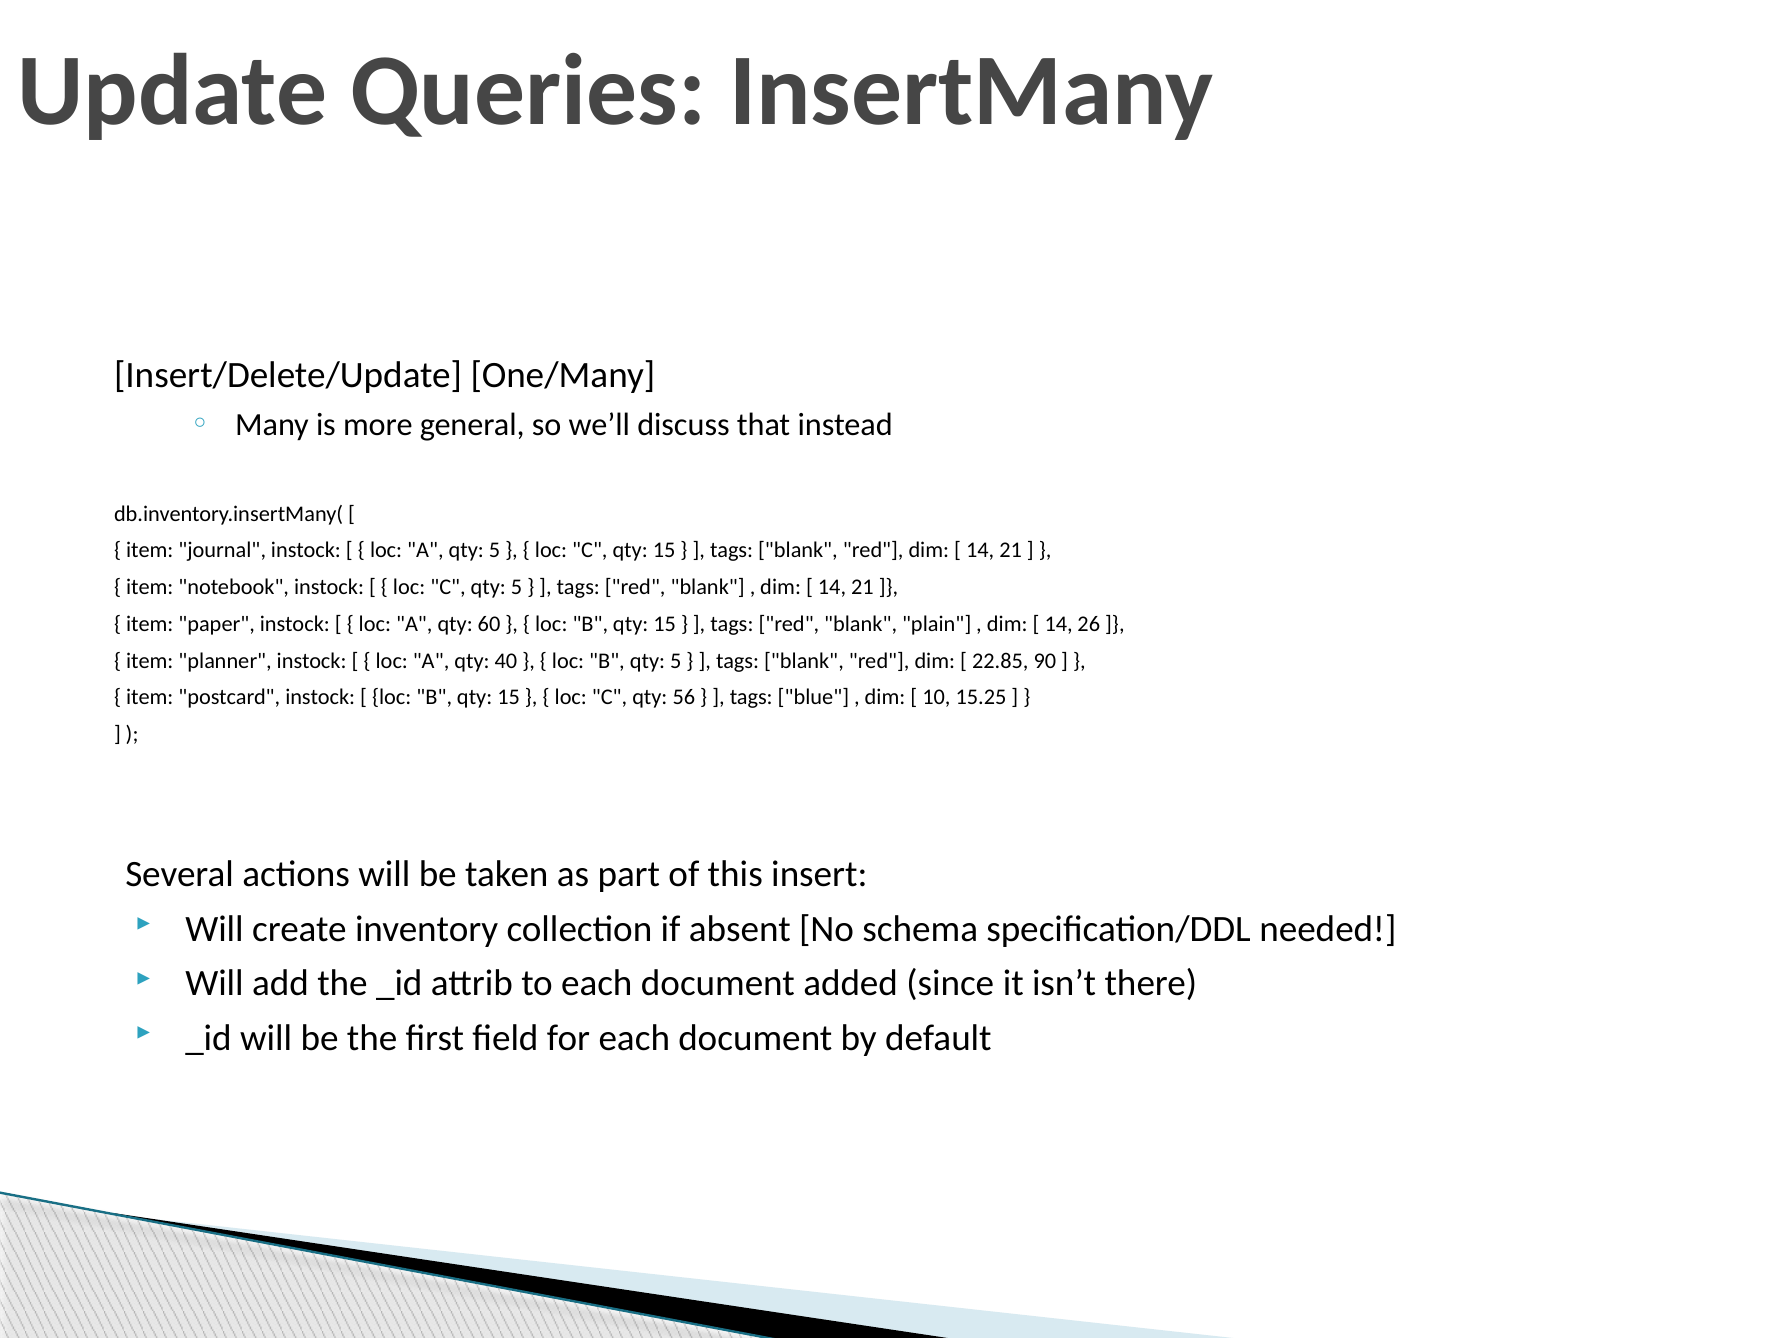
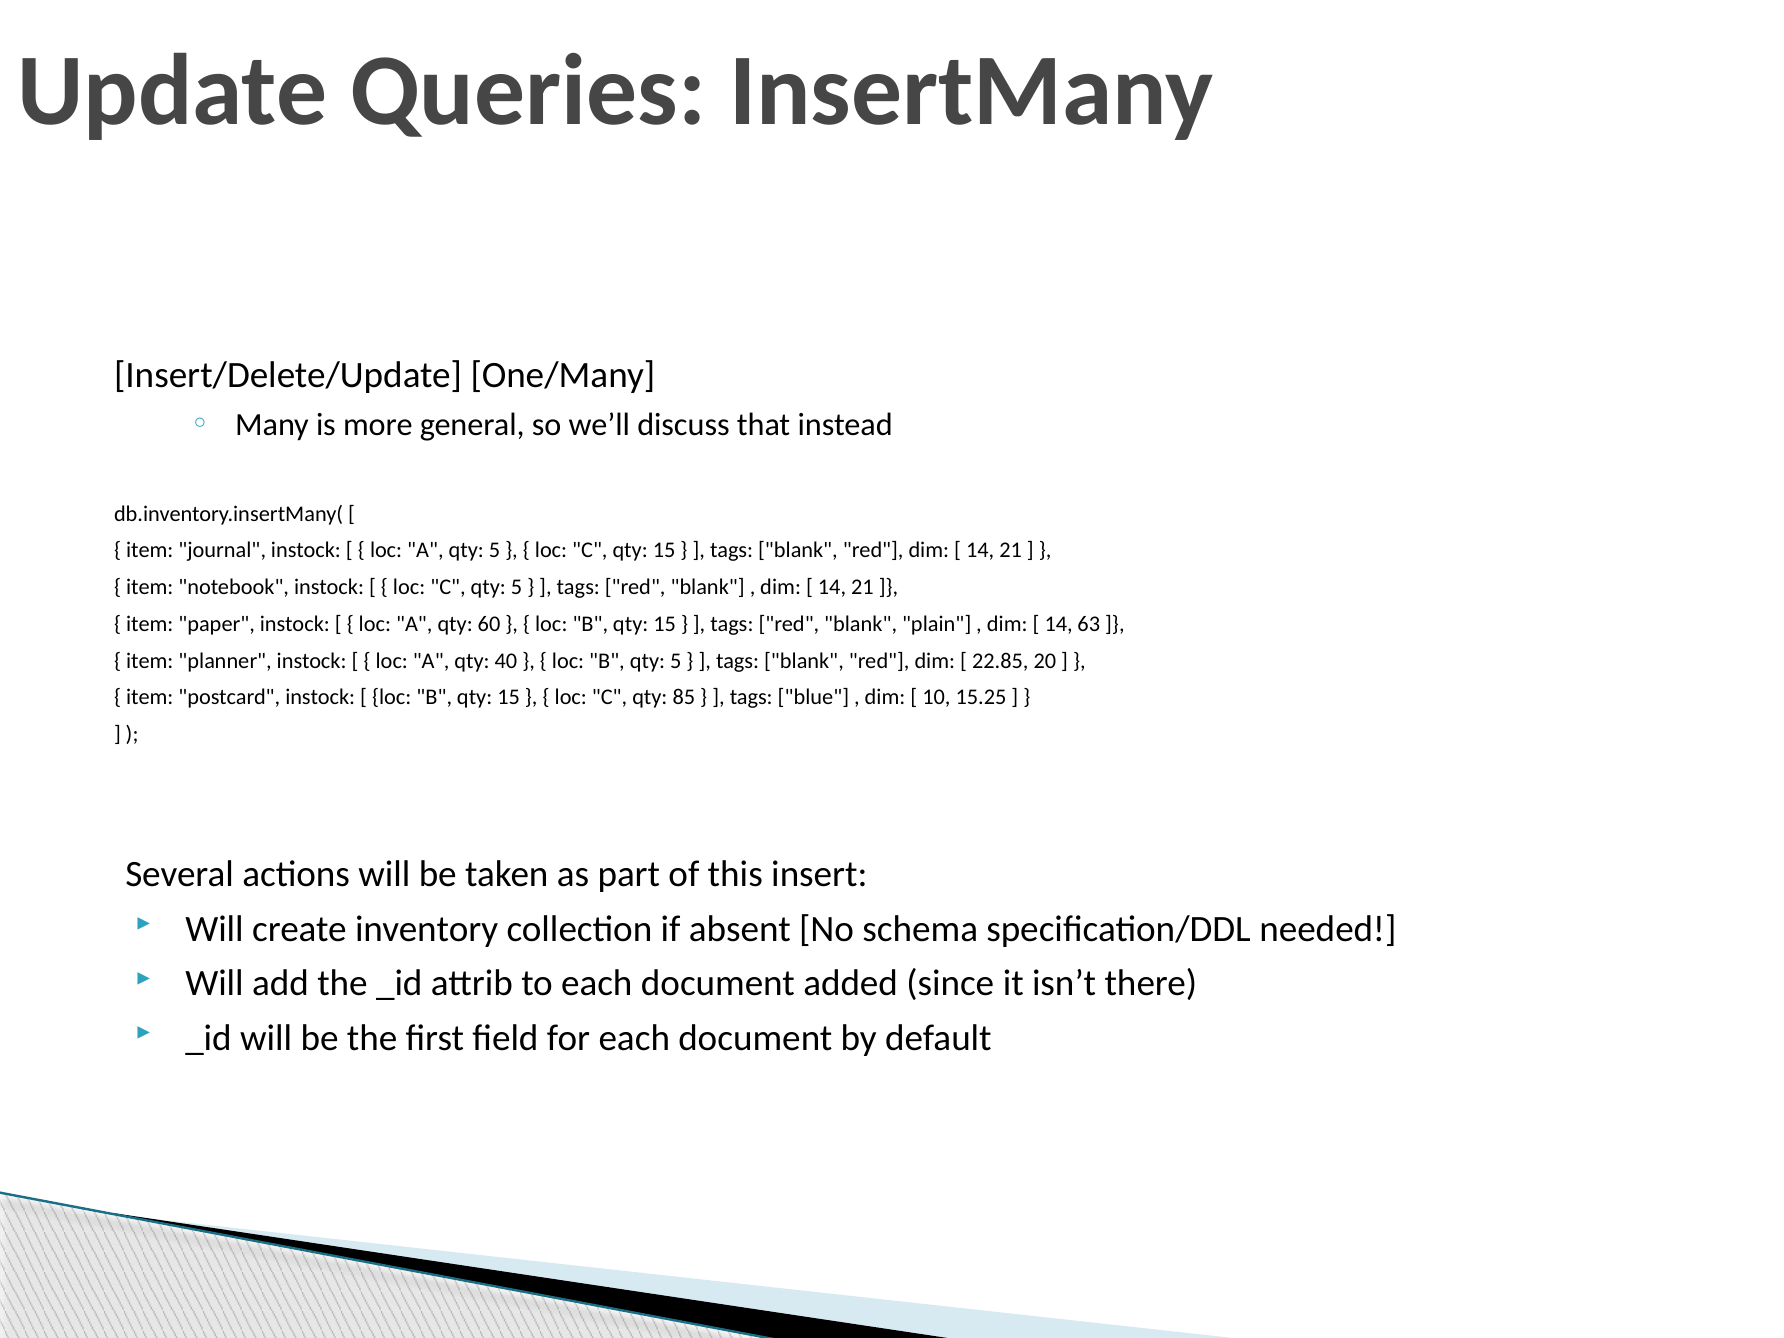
26: 26 -> 63
90: 90 -> 20
56: 56 -> 85
